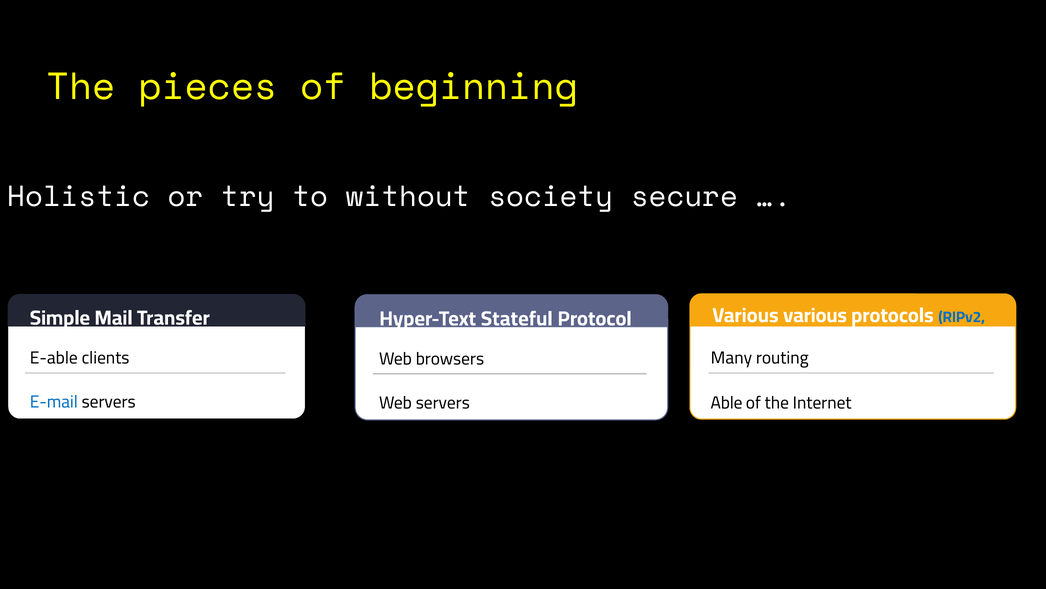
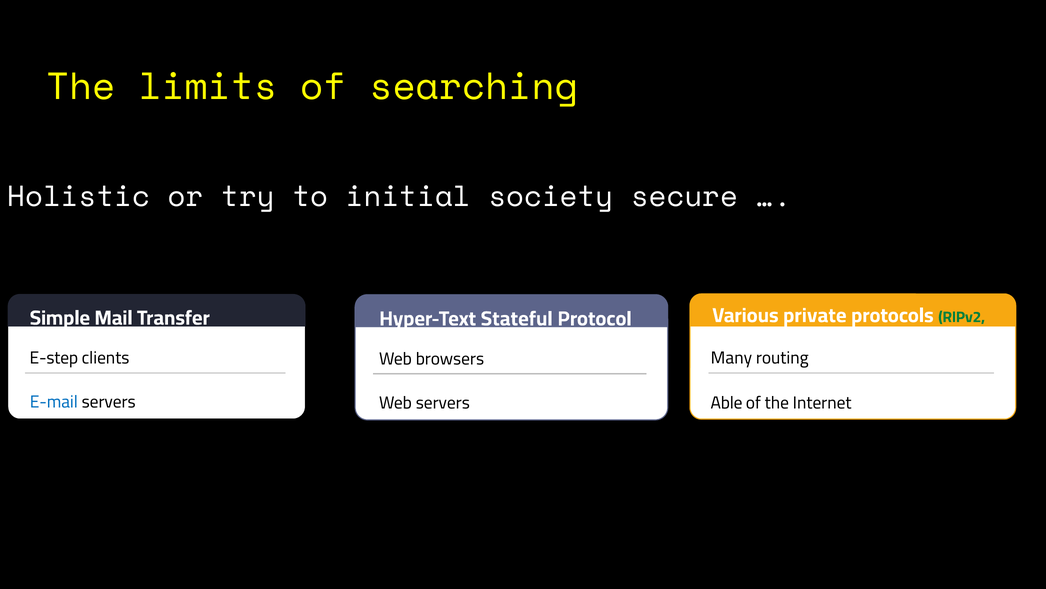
pieces: pieces -> limits
beginning: beginning -> searching
without: without -> initial
Various various: various -> private
RIPv2 colour: blue -> green
E-able: E-able -> E-step
